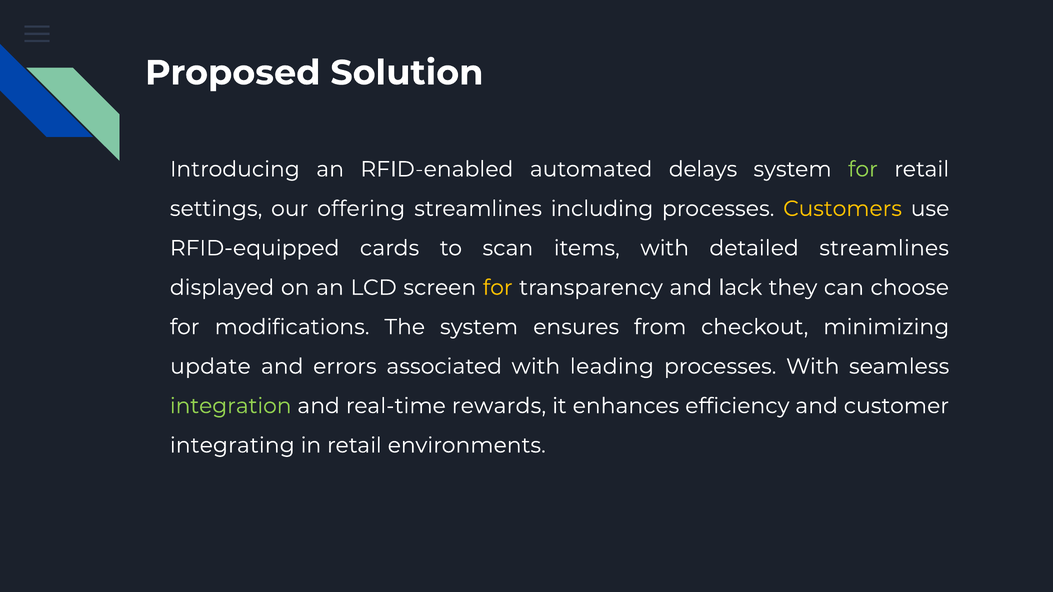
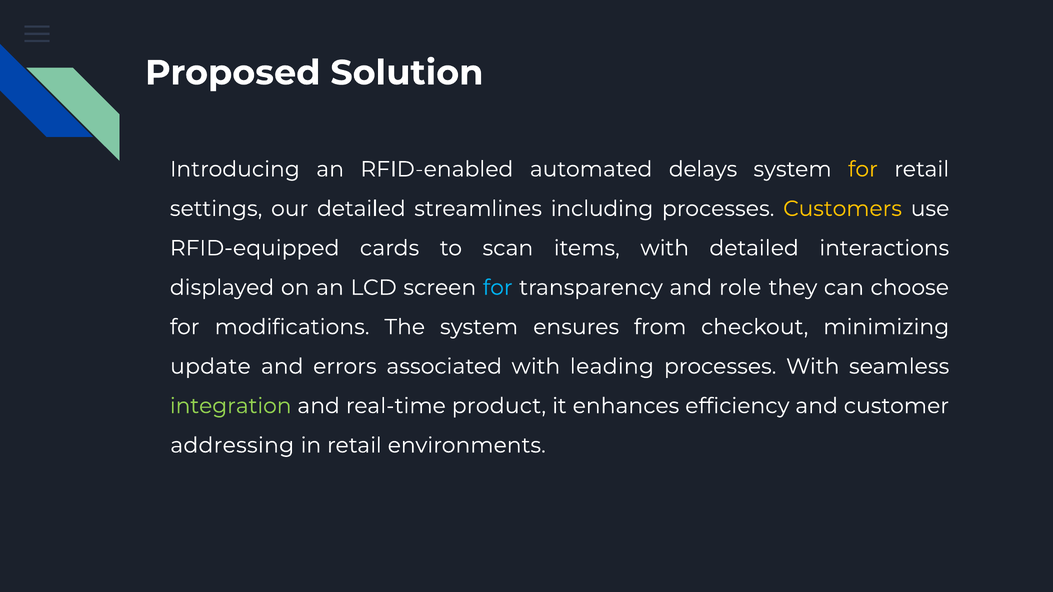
for at (863, 169) colour: light green -> yellow
our offering: offering -> detailed
detailed streamlines: streamlines -> interactions
for at (498, 288) colour: yellow -> light blue
lack: lack -> role
rewards: rewards -> product
integrating: integrating -> addressing
